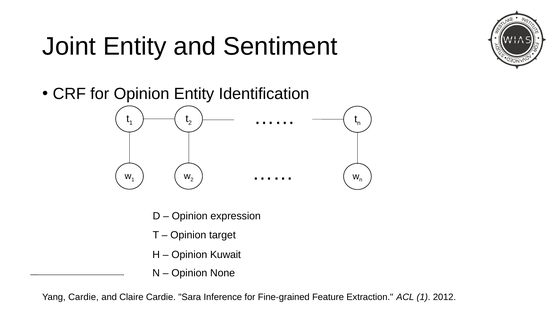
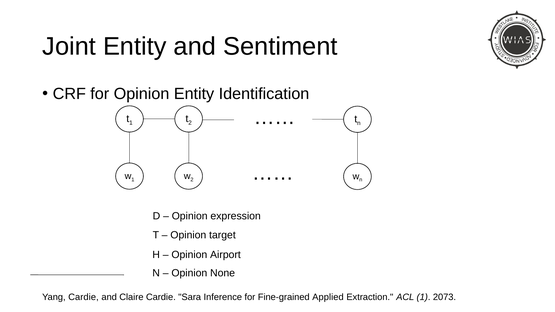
Kuwait: Kuwait -> Airport
Feature: Feature -> Applied
2012: 2012 -> 2073
